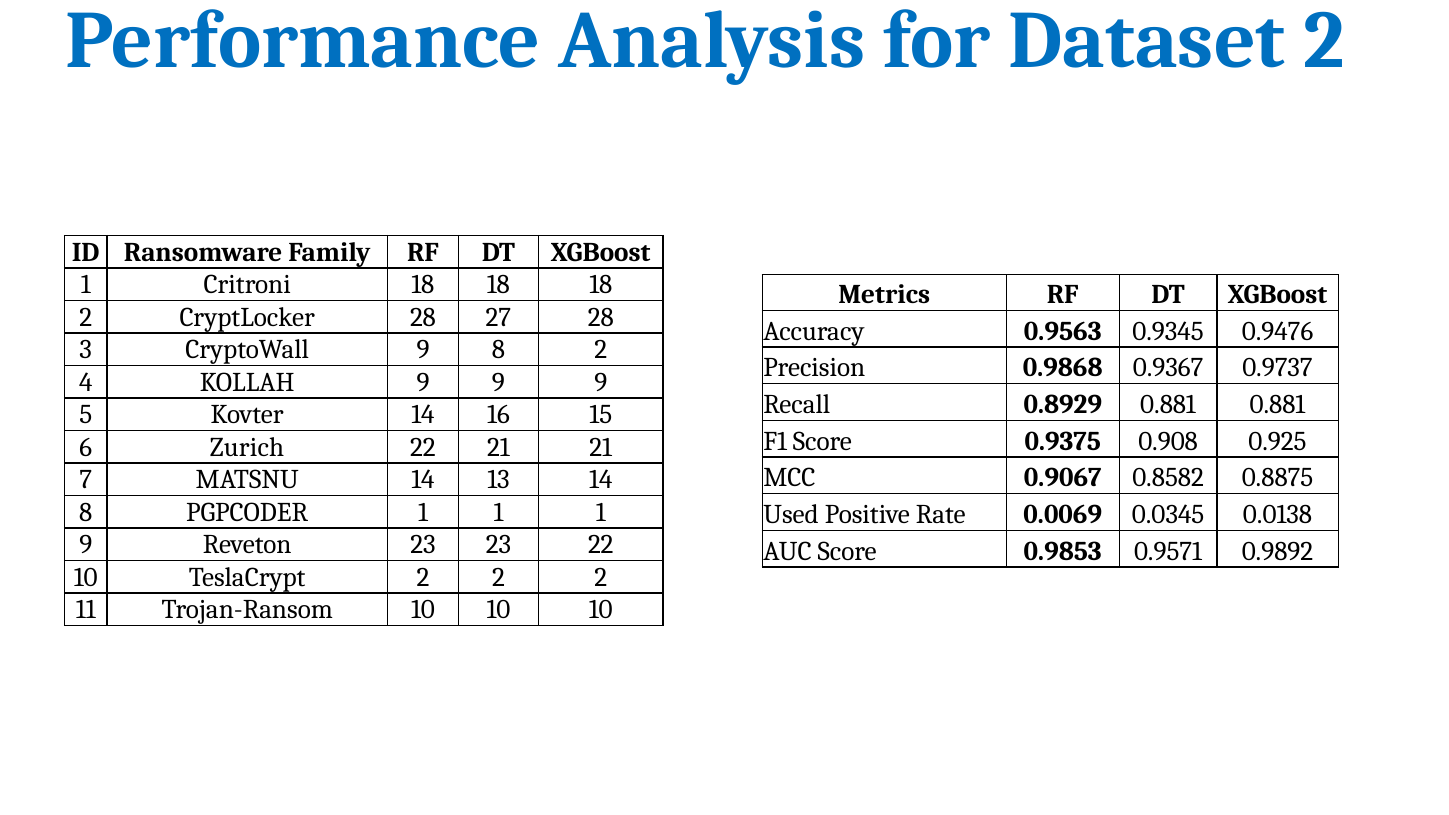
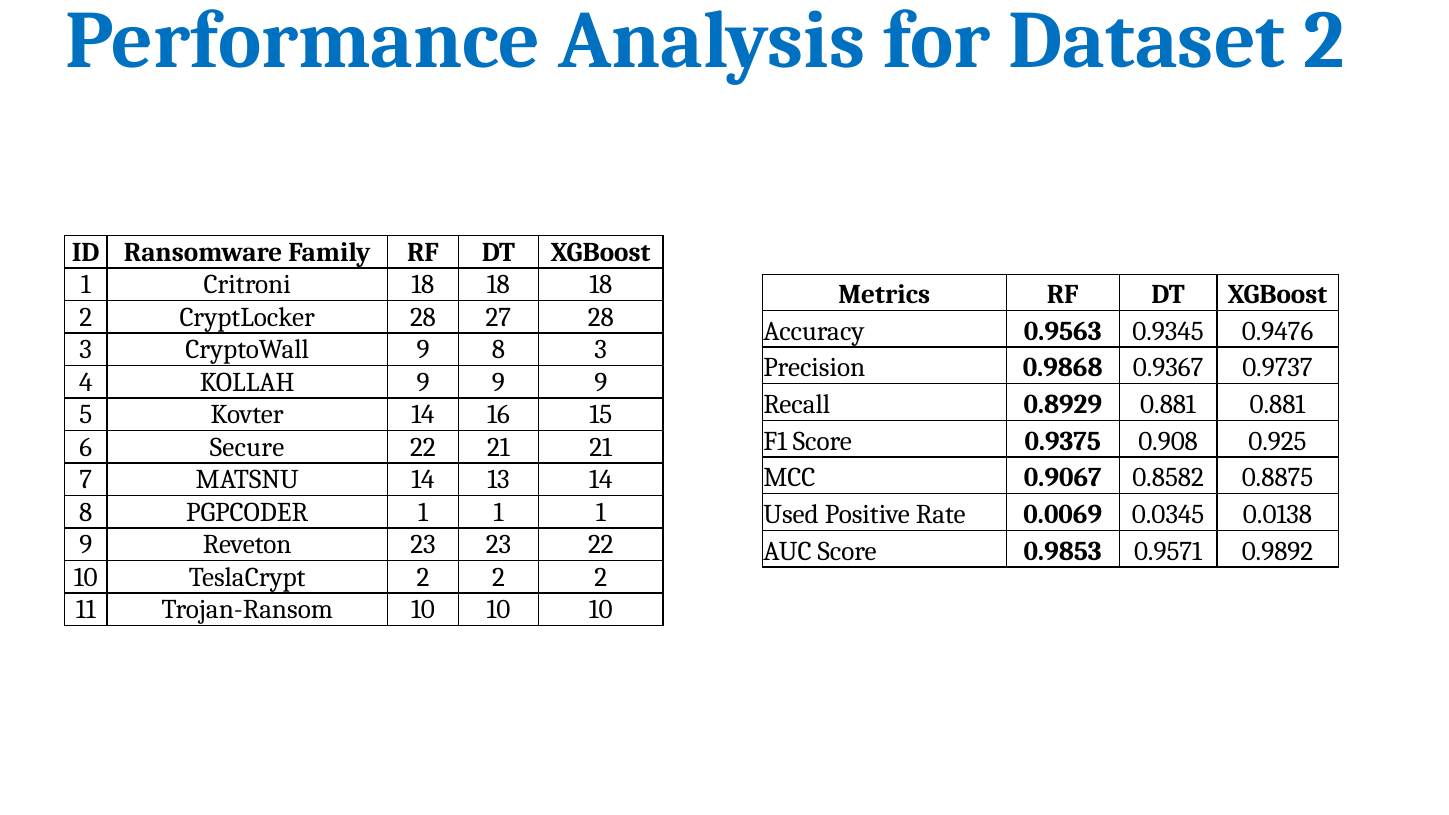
8 2: 2 -> 3
Zurich: Zurich -> Secure
